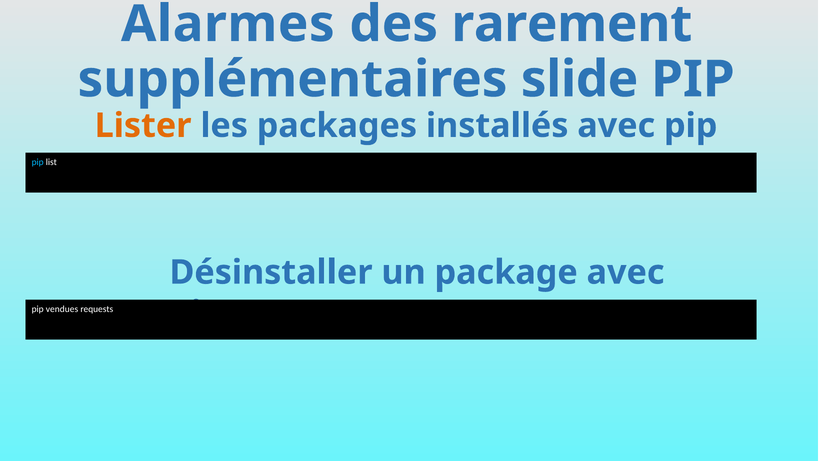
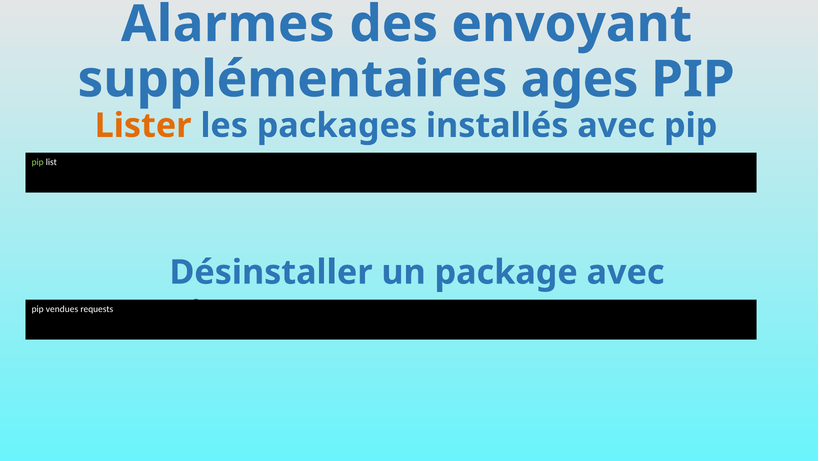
rarement: rarement -> envoyant
slide: slide -> ages
pip at (38, 162) colour: light blue -> light green
